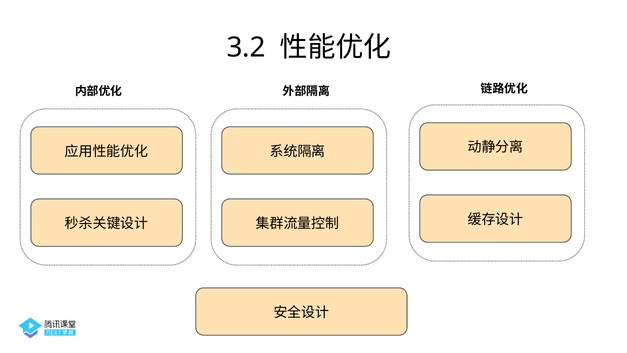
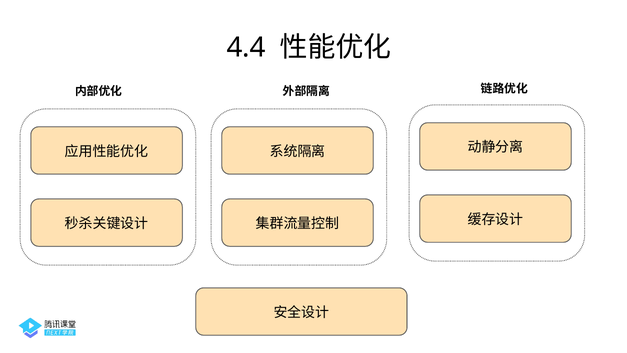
3.2: 3.2 -> 4.4
